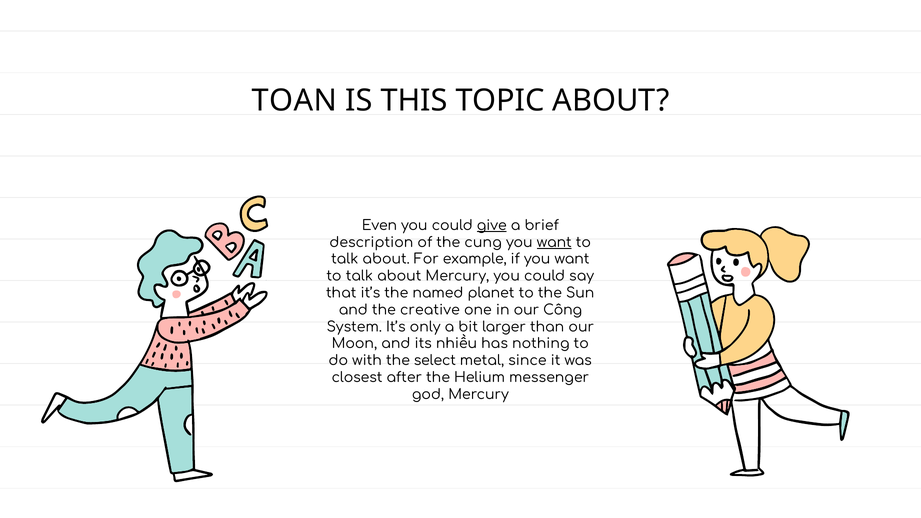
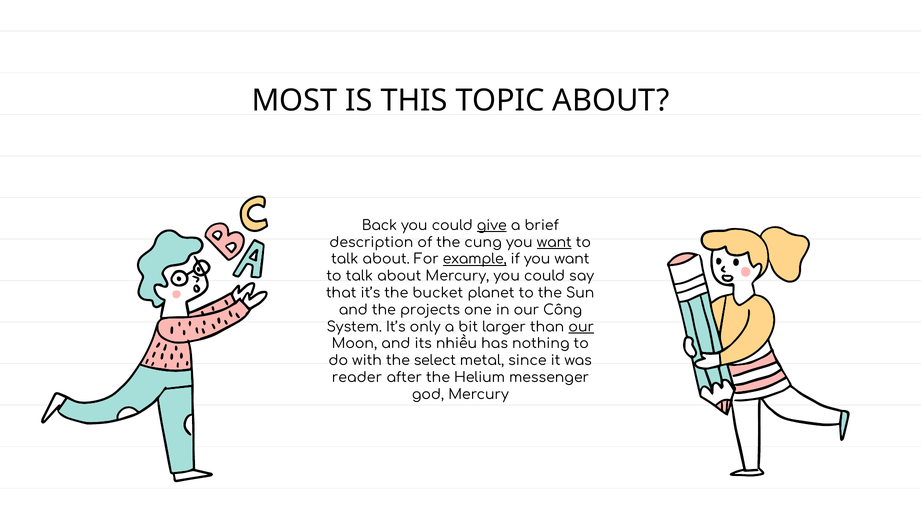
TOAN: TOAN -> MOST
Even: Even -> Back
example underline: none -> present
named: named -> bucket
creative: creative -> projects
our at (581, 327) underline: none -> present
closest: closest -> reader
